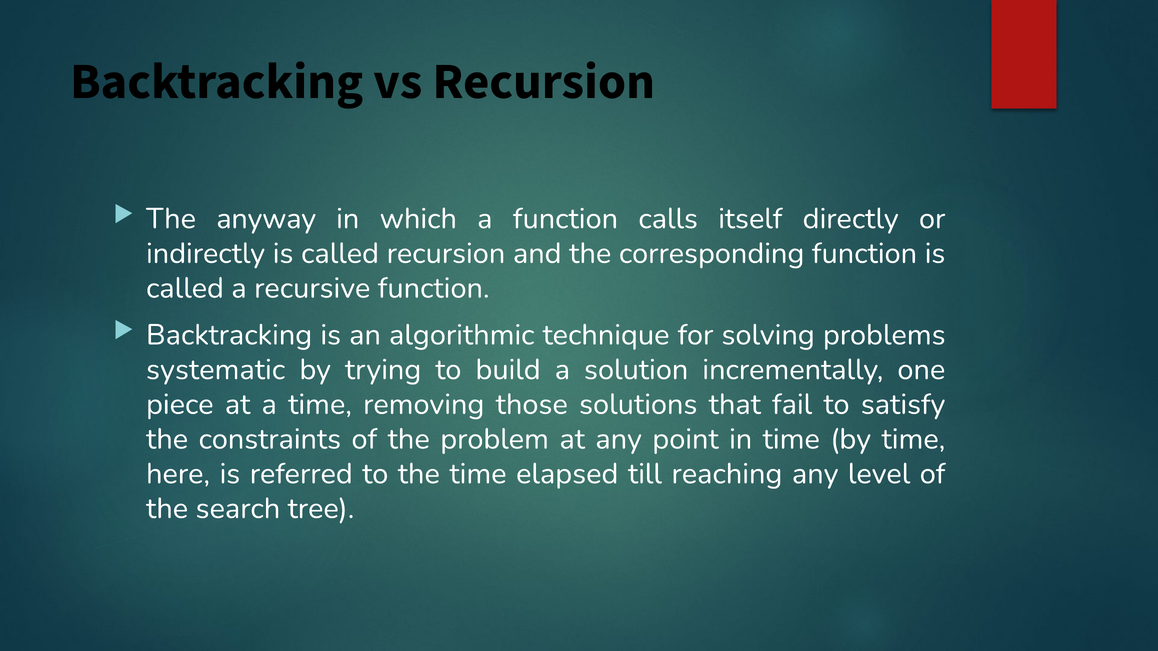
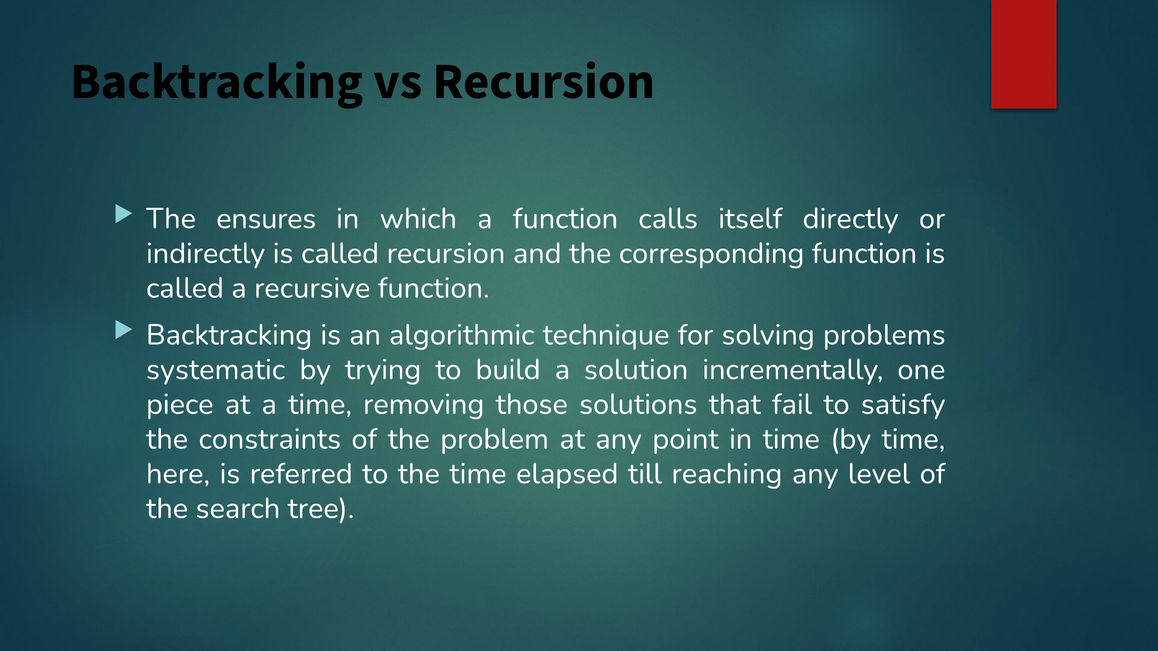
anyway: anyway -> ensures
